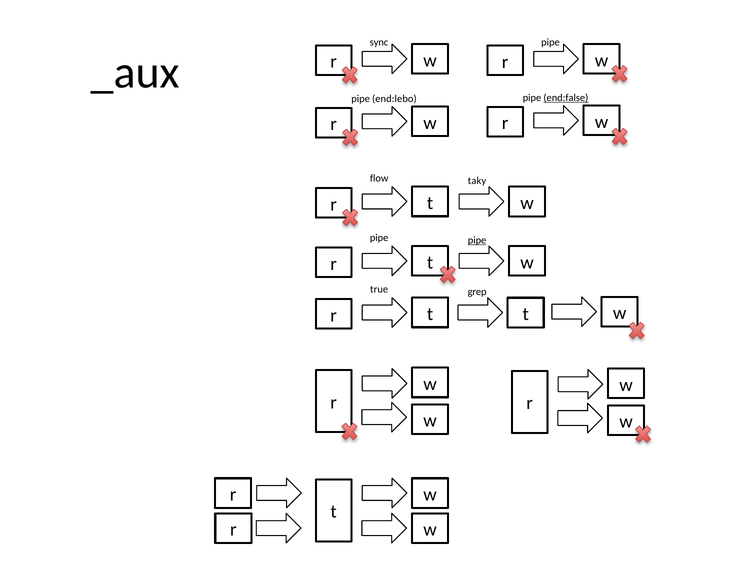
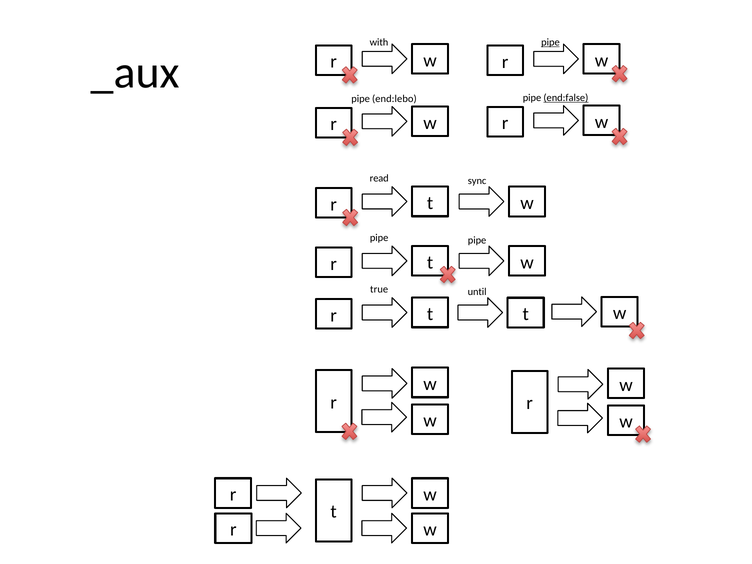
sync: sync -> with
pipe at (550, 42) underline: none -> present
flow: flow -> read
taky: taky -> sync
pipe at (477, 240) underline: present -> none
grep: grep -> until
